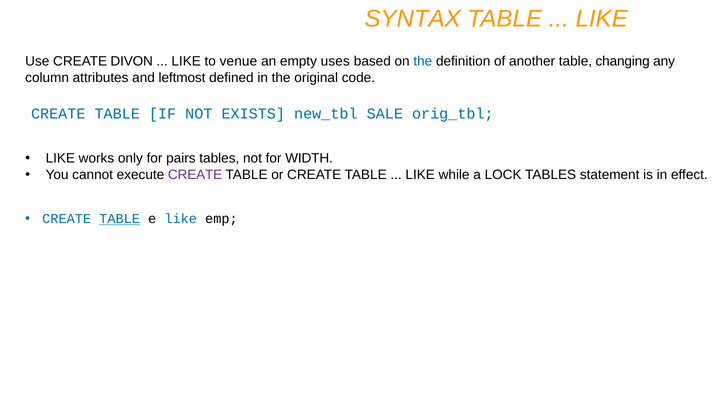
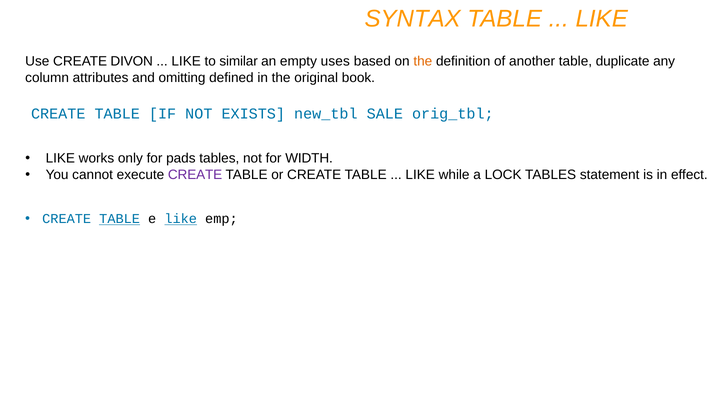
venue: venue -> similar
the at (423, 62) colour: blue -> orange
changing: changing -> duplicate
leftmost: leftmost -> omitting
code: code -> book
pairs: pairs -> pads
like at (181, 219) underline: none -> present
